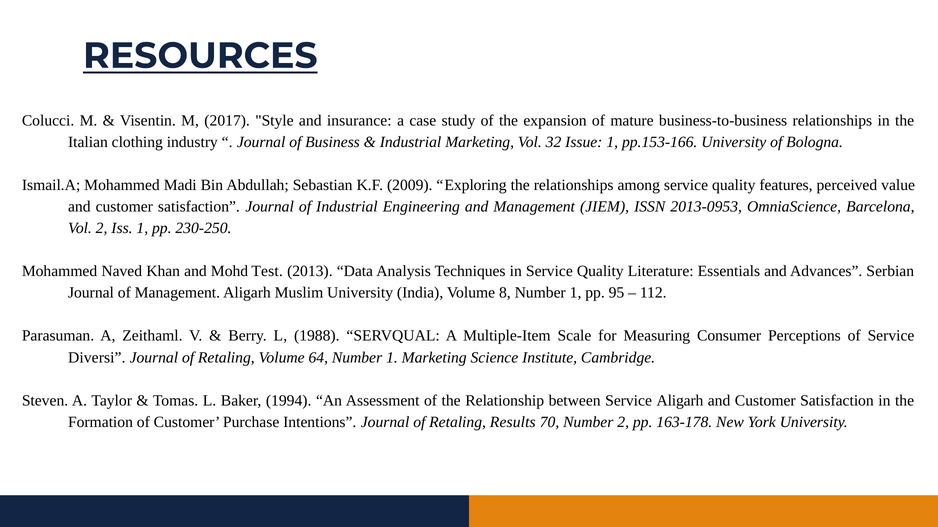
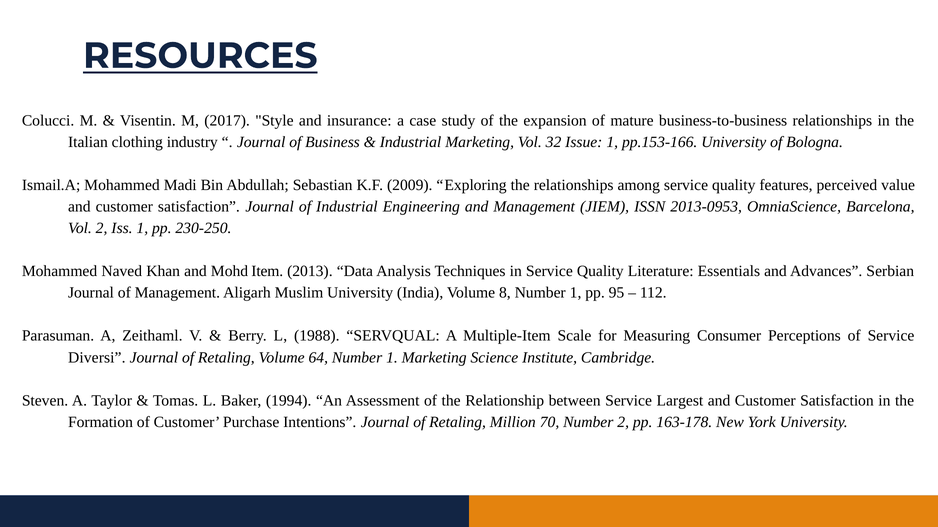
Test: Test -> Item
Service Aligarh: Aligarh -> Largest
Results: Results -> Million
